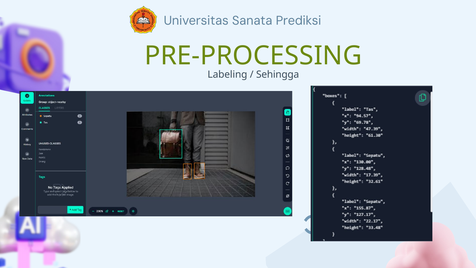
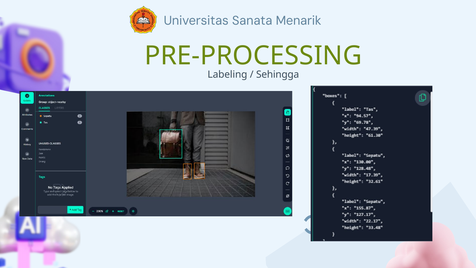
Prediksi: Prediksi -> Menarik
